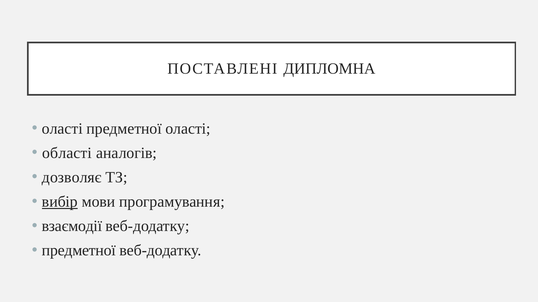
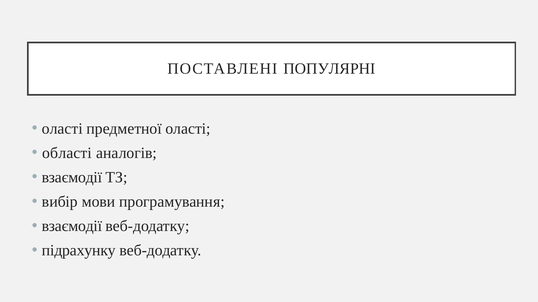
ДИПЛОМНА: ДИПЛОМНА -> ПОПУЛЯРНІ
дозволяє at (72, 178): дозволяє -> взаємодії
вибір underline: present -> none
предметної at (79, 251): предметної -> підрахунку
